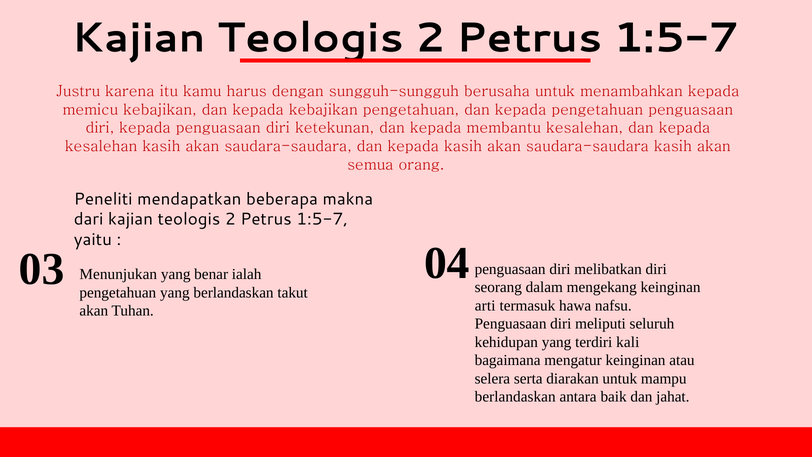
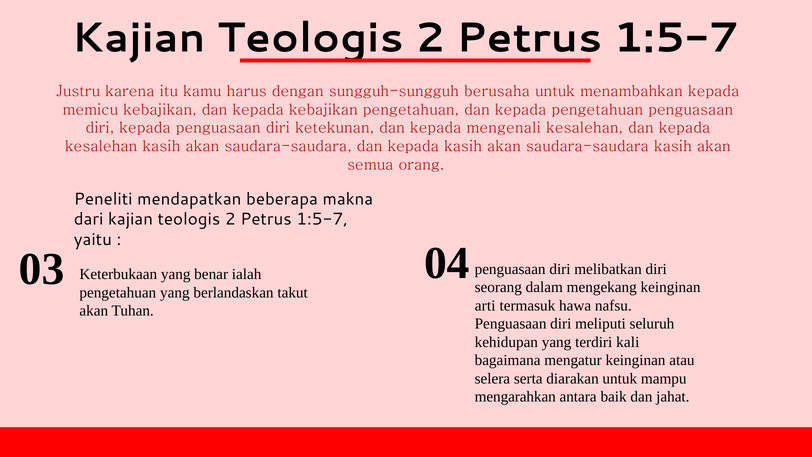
membantu: membantu -> mengenali
Menunjukan: Menunjukan -> Keterbukaan
berlandaskan at (515, 397): berlandaskan -> mengarahkan
